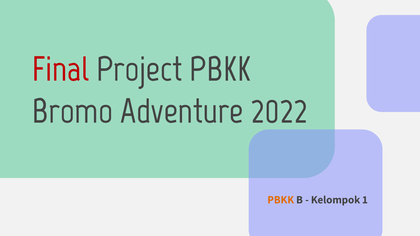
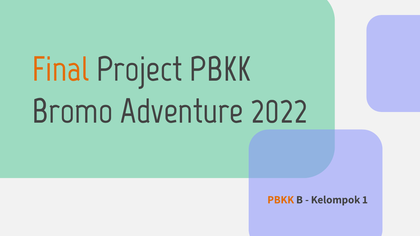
Final colour: red -> orange
